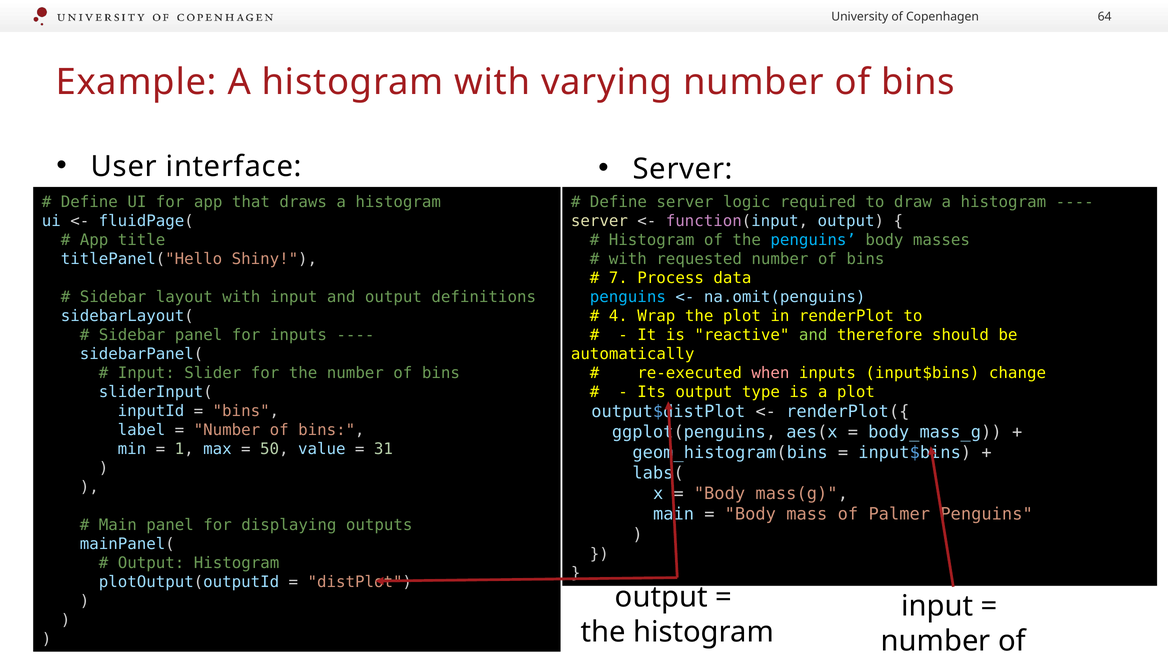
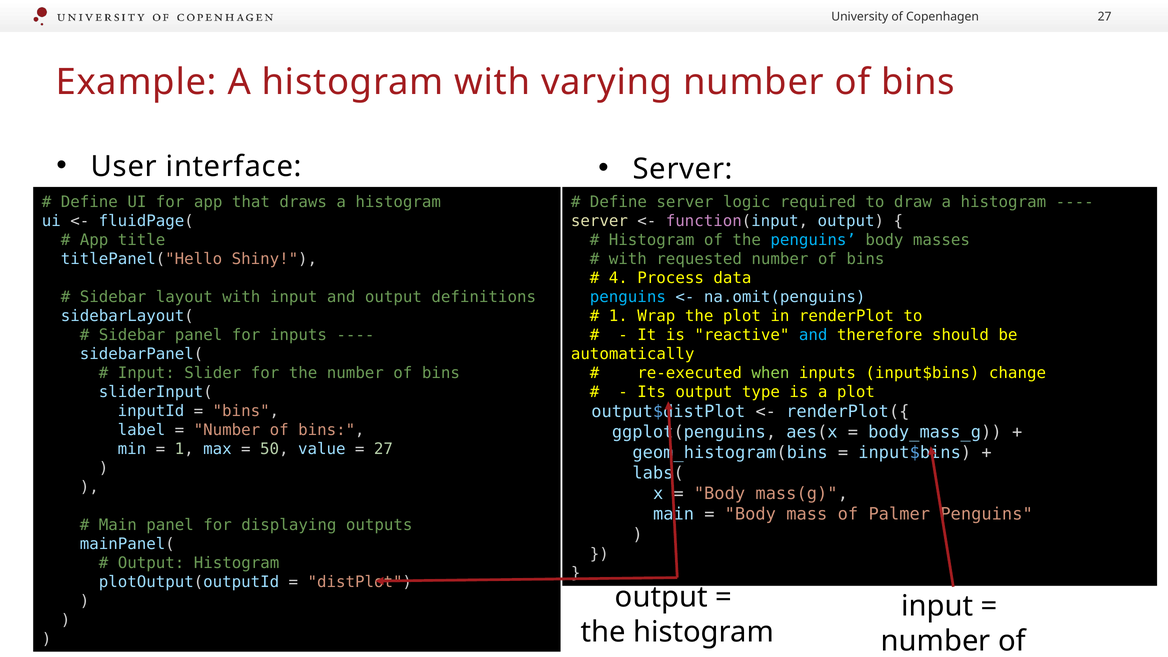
Copenhagen 64: 64 -> 27
7: 7 -> 4
4 at (618, 316): 4 -> 1
and at (813, 335) colour: light green -> light blue
when colour: pink -> light green
31 at (383, 449): 31 -> 27
